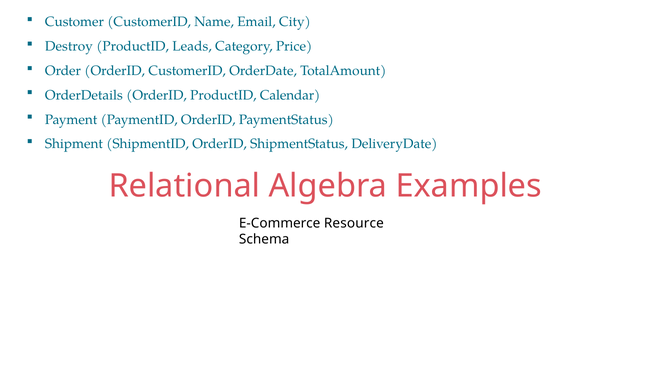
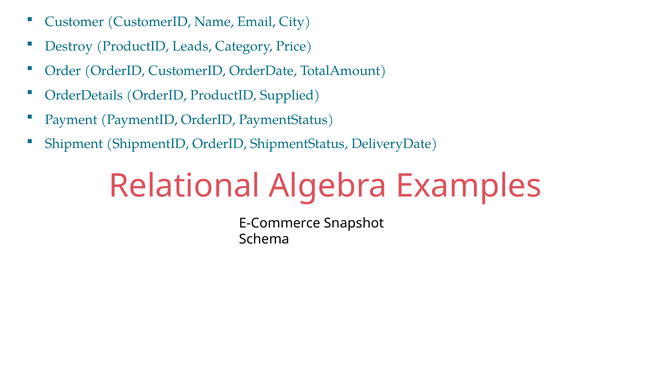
Calendar: Calendar -> Supplied
Resource: Resource -> Snapshot
